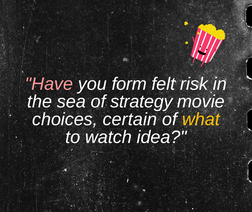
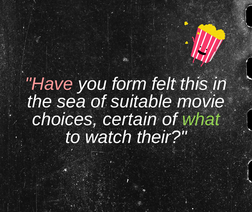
risk: risk -> this
strategy: strategy -> suitable
what colour: yellow -> light green
idea: idea -> their
